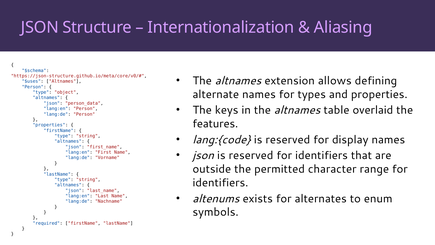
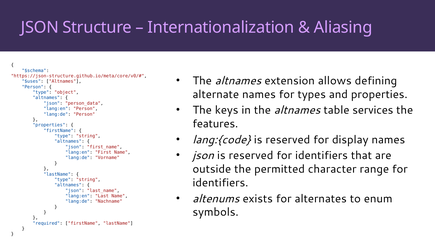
overlaid: overlaid -> services
